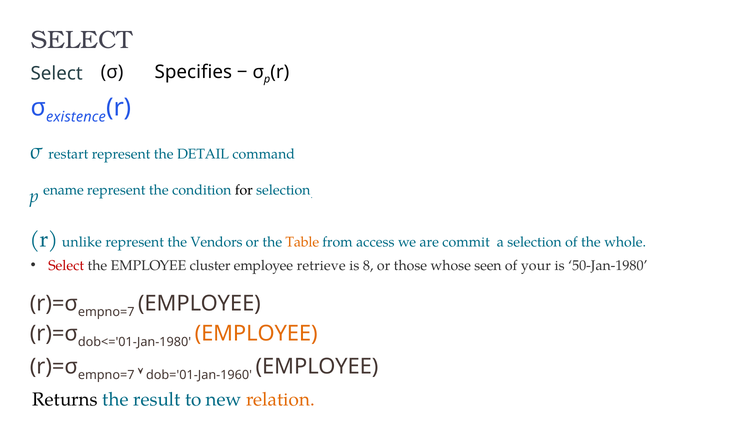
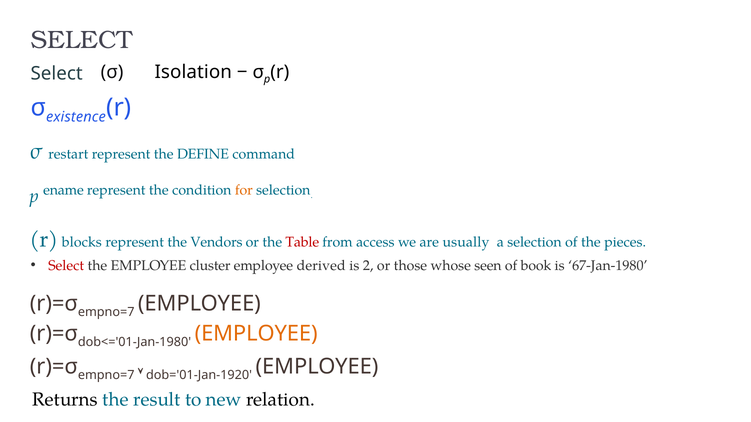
Specifies: Specifies -> Isolation
DETAIL: DETAIL -> DEFINE
for colour: black -> orange
unlike: unlike -> blocks
Table colour: orange -> red
commit: commit -> usually
whole: whole -> pieces
retrieve: retrieve -> derived
8: 8 -> 2
your: your -> book
50-Jan-1980: 50-Jan-1980 -> 67-Jan-1980
dob='01-Jan-1960: dob='01-Jan-1960 -> dob='01-Jan-1920
relation colour: orange -> black
